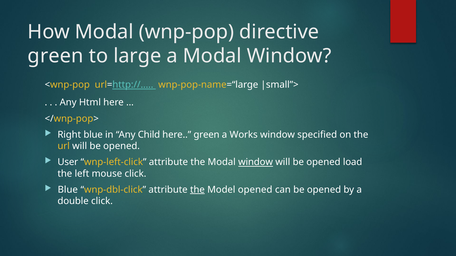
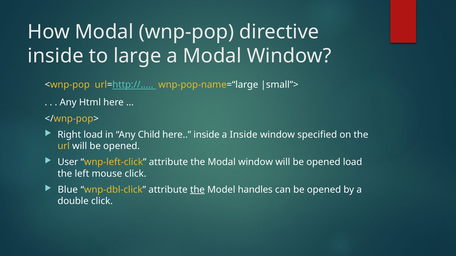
green at (56, 56): green -> inside
Right blue: blue -> load
here green: green -> inside
a Works: Works -> Inside
window at (256, 162) underline: present -> none
Model opened: opened -> handles
